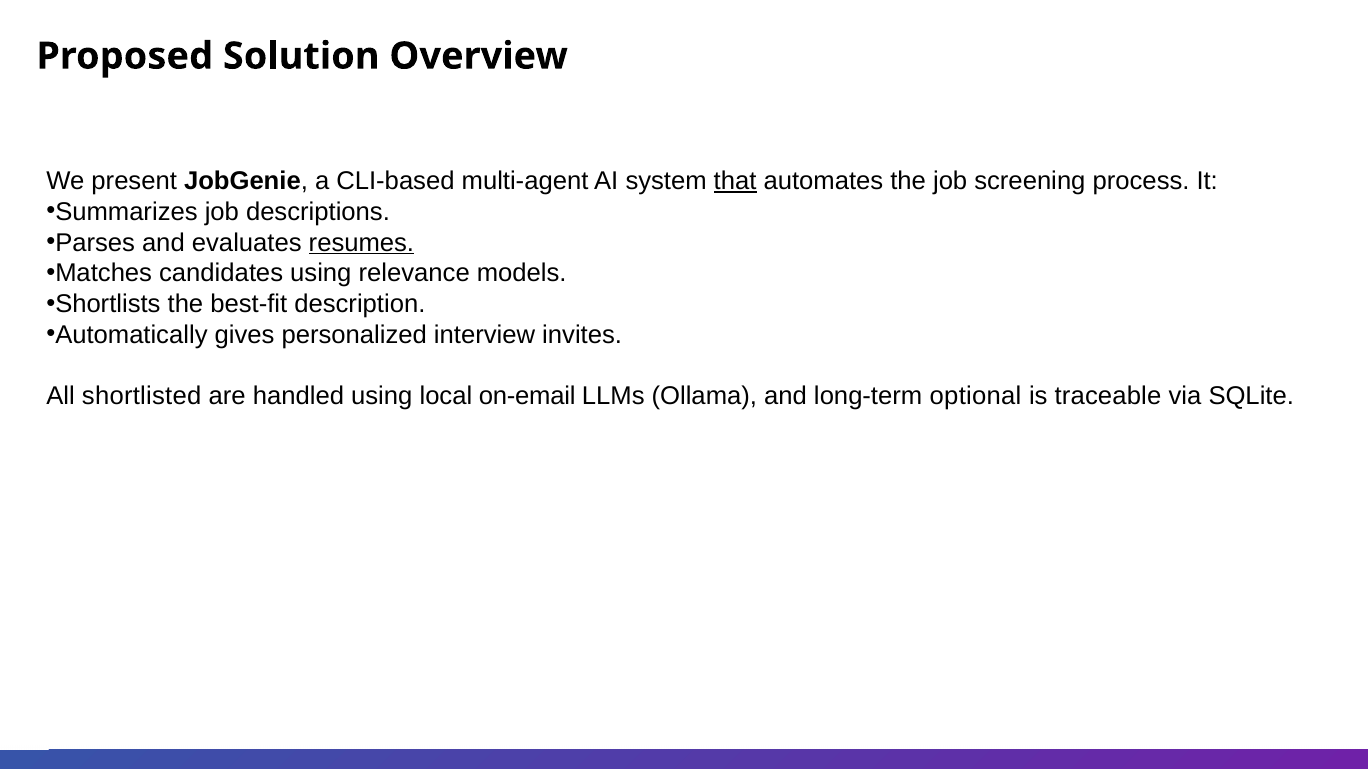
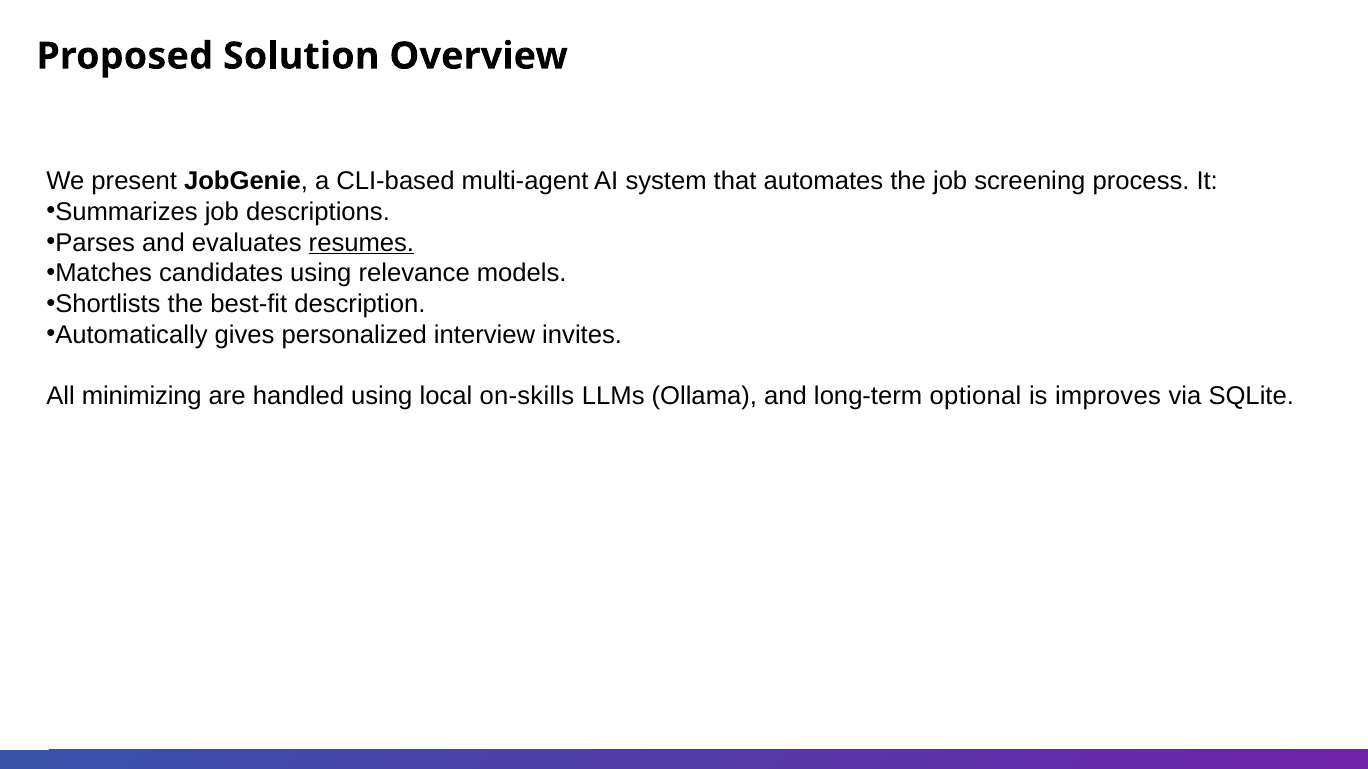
that underline: present -> none
shortlisted: shortlisted -> minimizing
on-email: on-email -> on-skills
traceable: traceable -> improves
